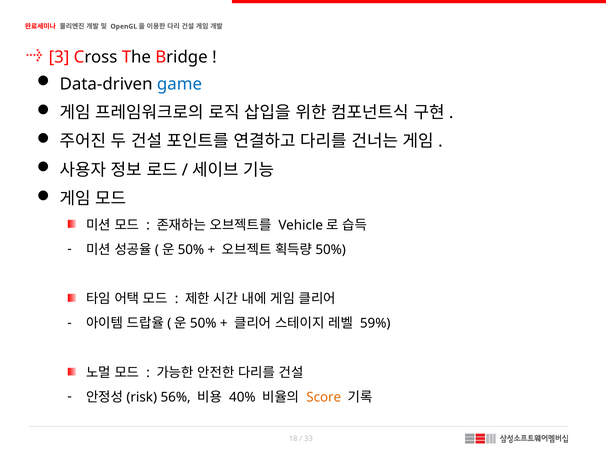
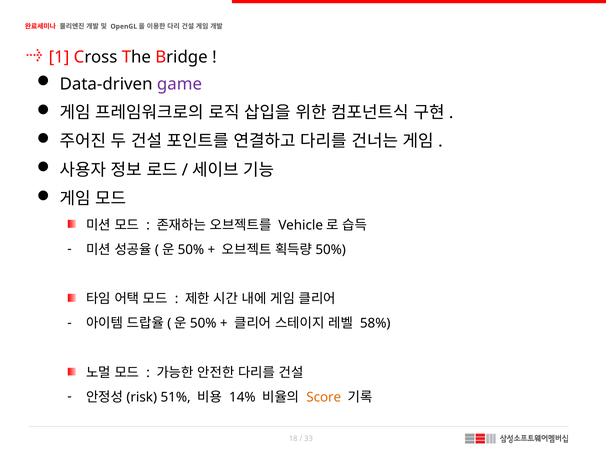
3: 3 -> 1
game colour: blue -> purple
59%: 59% -> 58%
56%: 56% -> 51%
40%: 40% -> 14%
